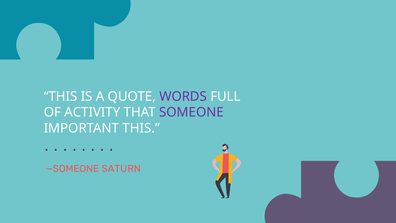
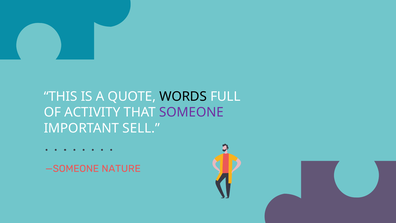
WORDS colour: purple -> black
IMPORTANT THIS: THIS -> SELL
SATURN: SATURN -> NATURE
